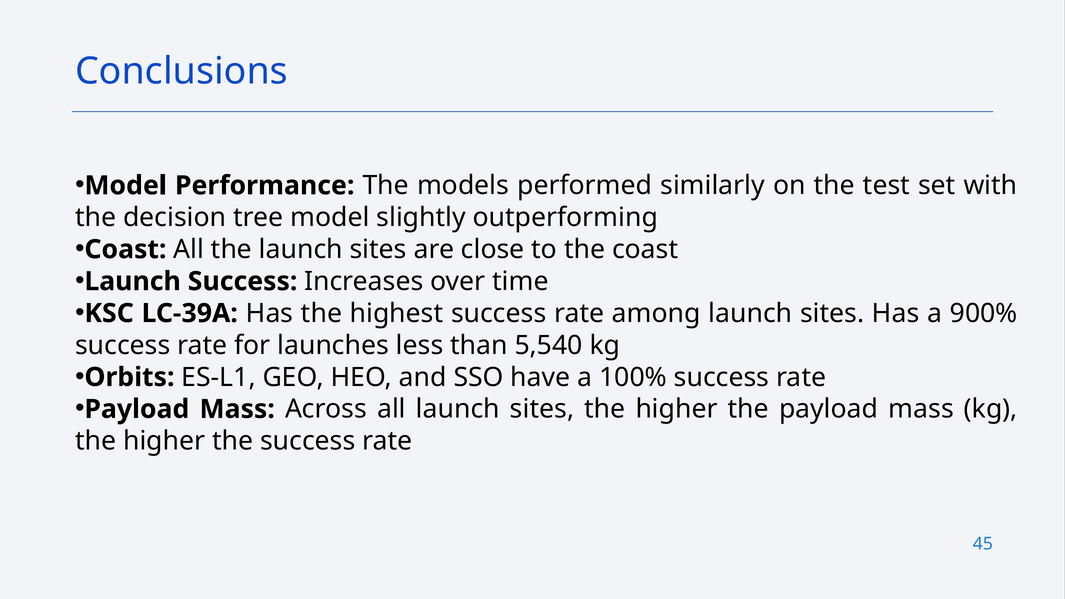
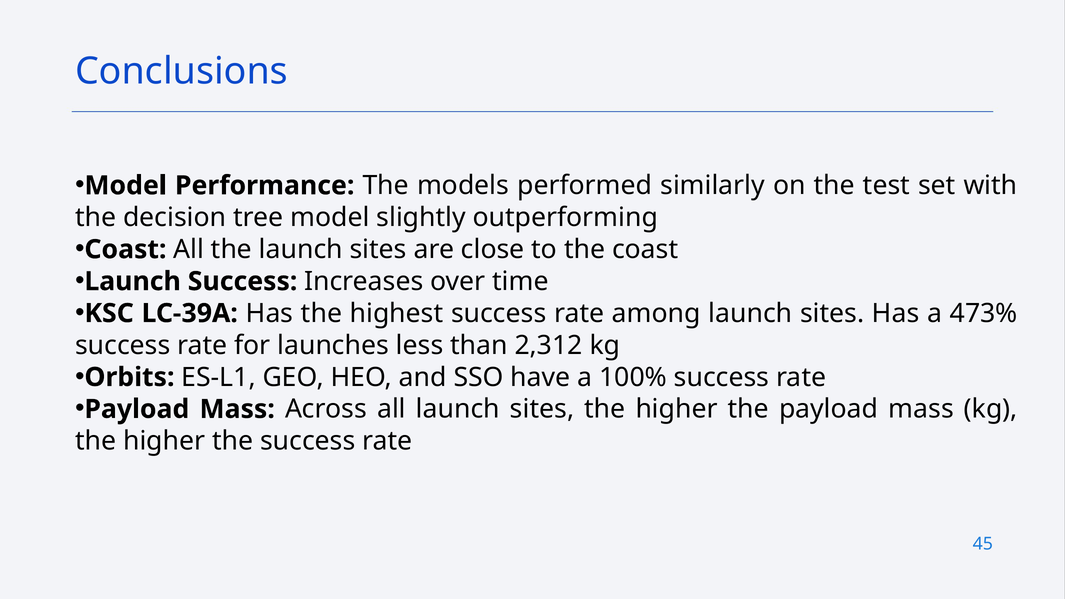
900%: 900% -> 473%
5,540: 5,540 -> 2,312
